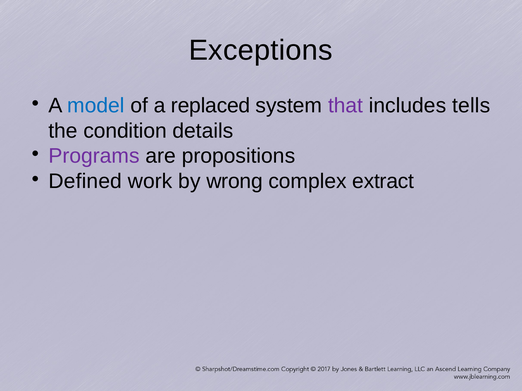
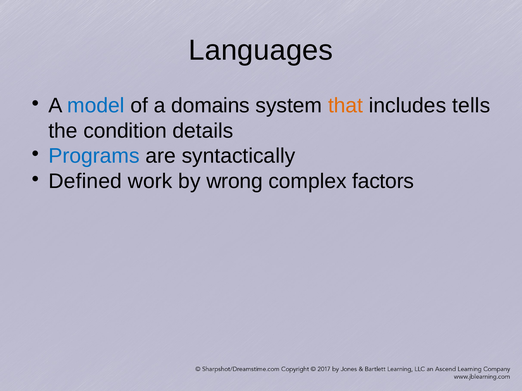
Exceptions: Exceptions -> Languages
replaced: replaced -> domains
that colour: purple -> orange
Programs colour: purple -> blue
propositions: propositions -> syntactically
extract: extract -> factors
